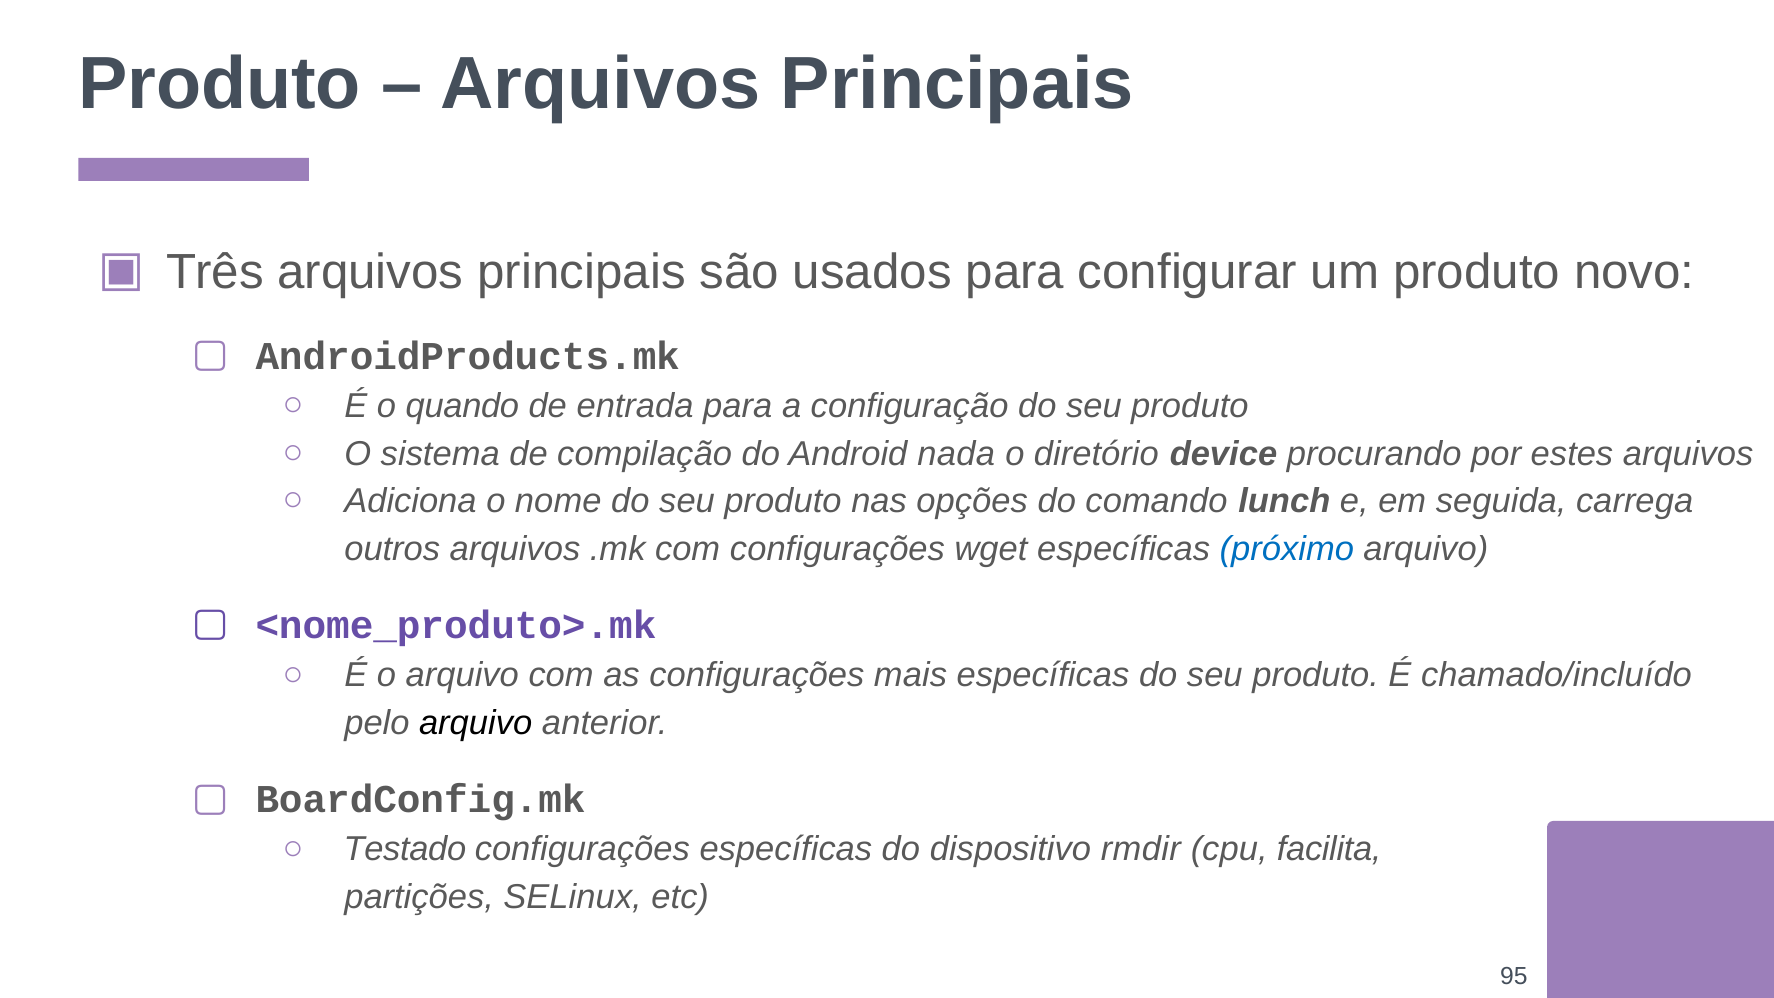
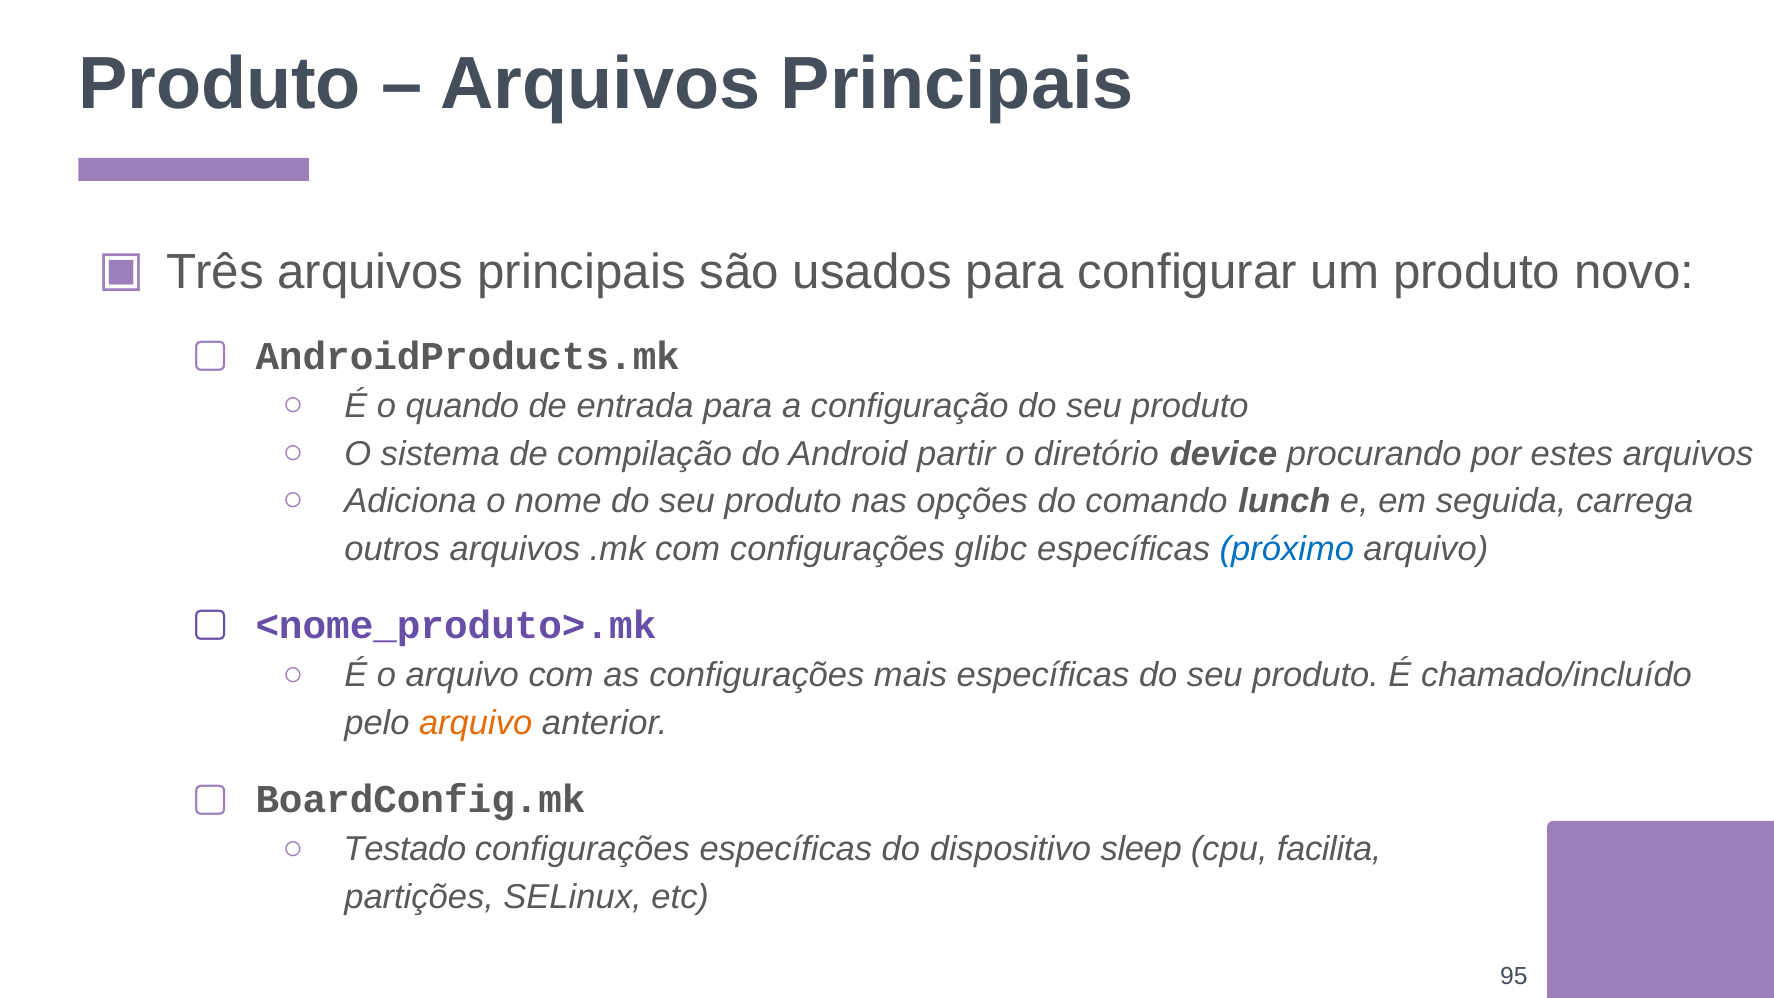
nada: nada -> partir
wget: wget -> glibc
arquivo at (476, 723) colour: black -> orange
rmdir: rmdir -> sleep
